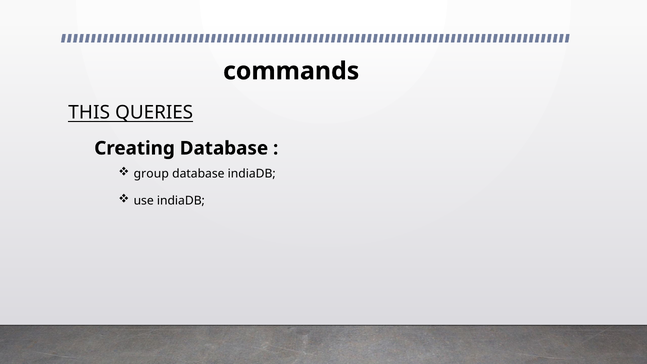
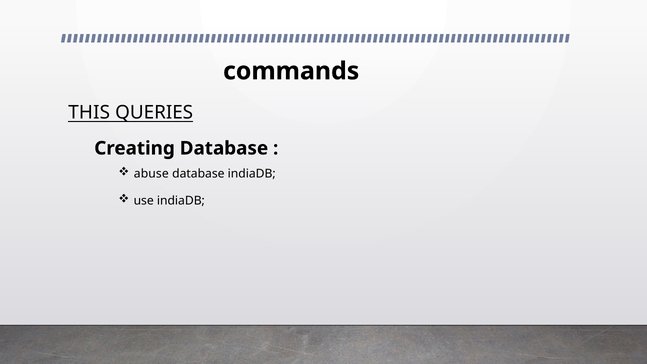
group: group -> abuse
